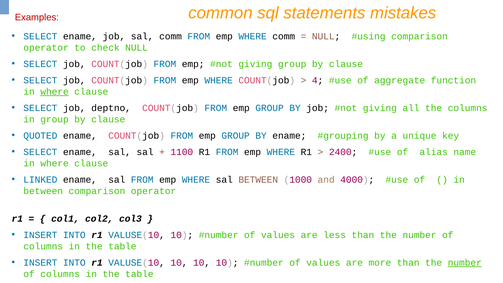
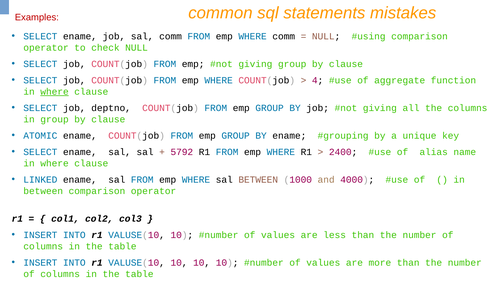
QUOTED: QUOTED -> ATOMIC
1100: 1100 -> 5792
number at (465, 263) underline: present -> none
